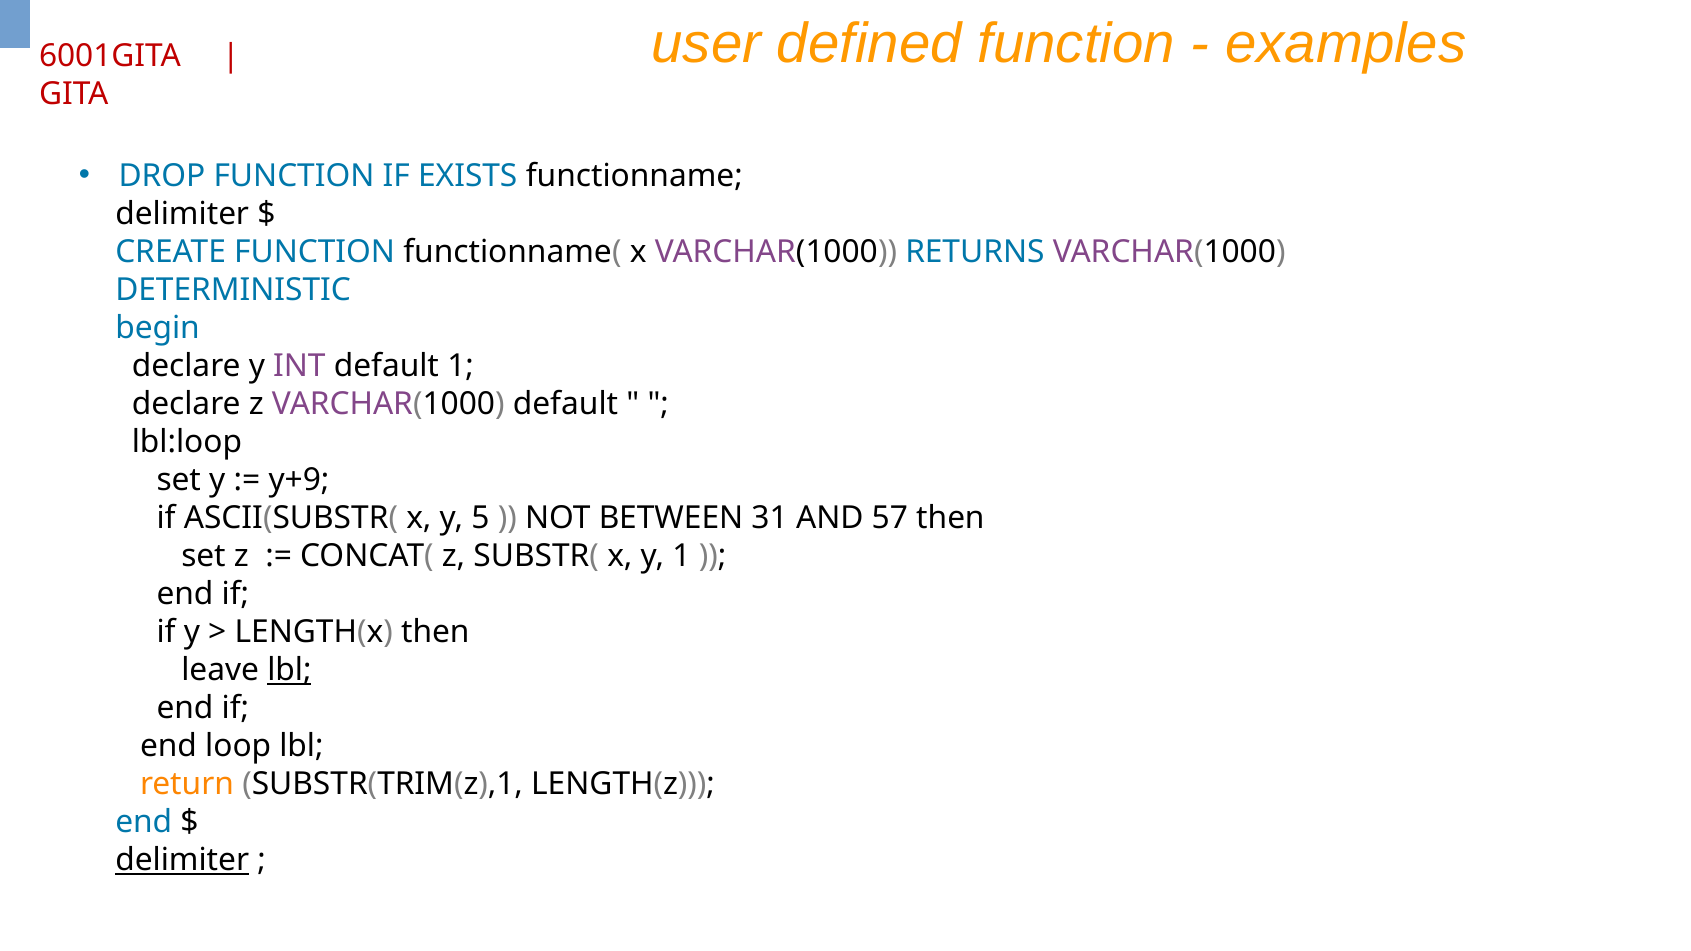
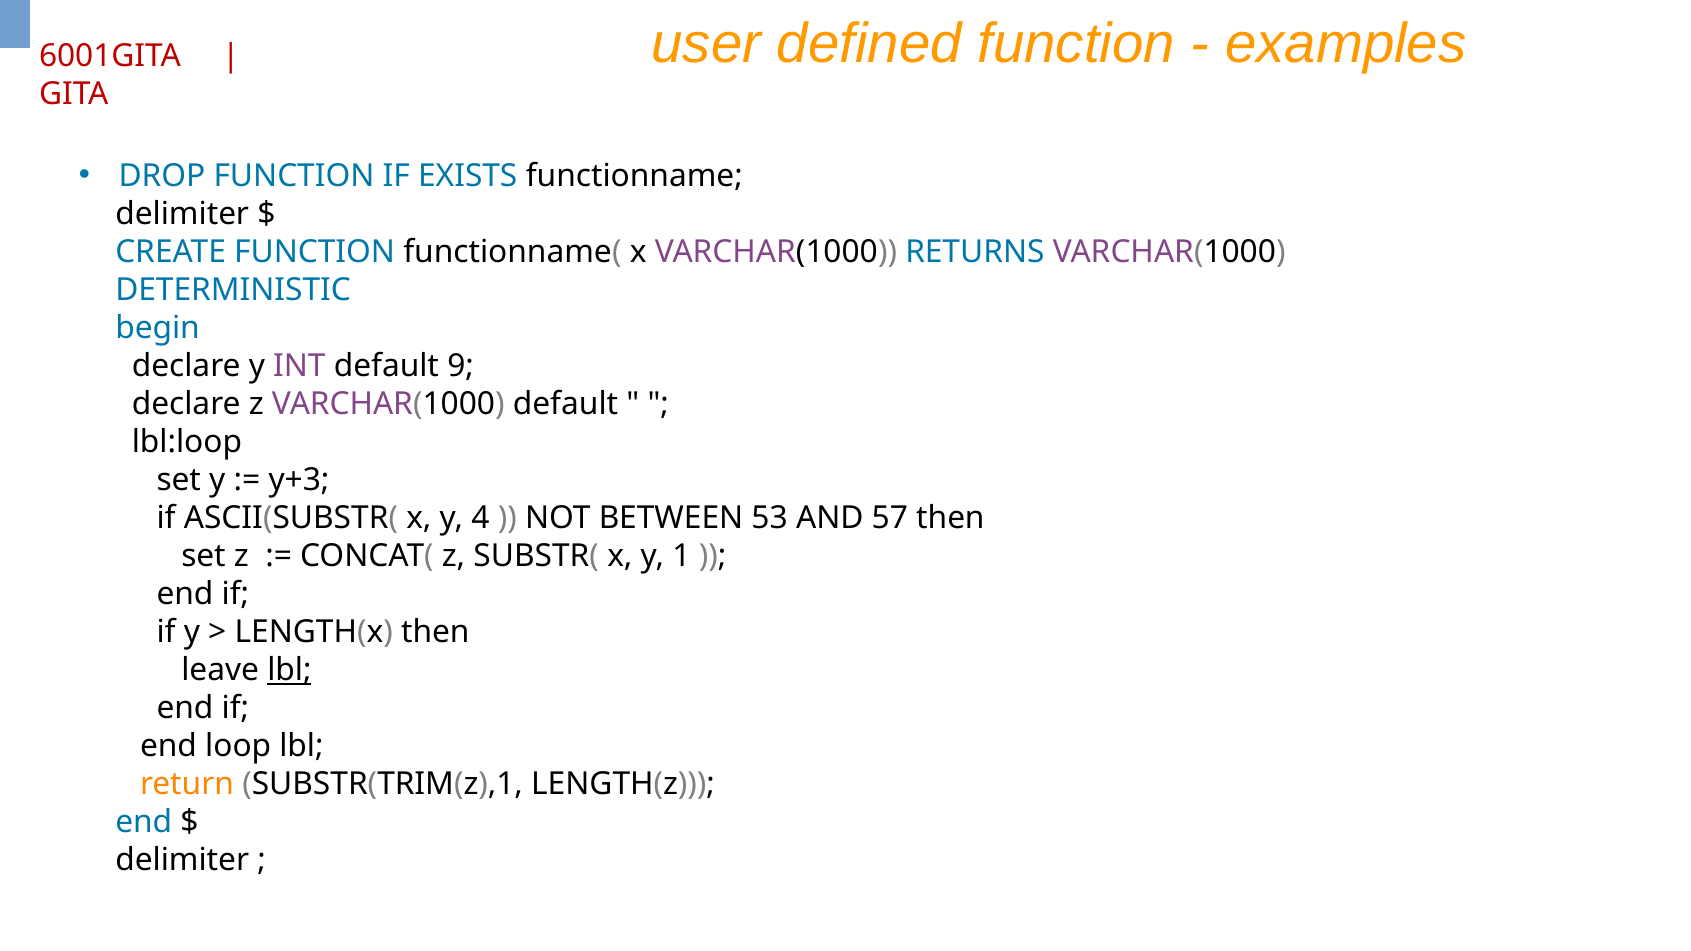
default 1: 1 -> 9
y+9: y+9 -> y+3
5: 5 -> 4
31: 31 -> 53
delimiter at (182, 861) underline: present -> none
